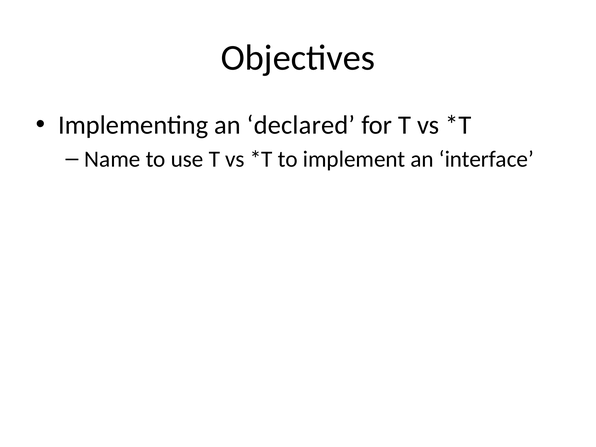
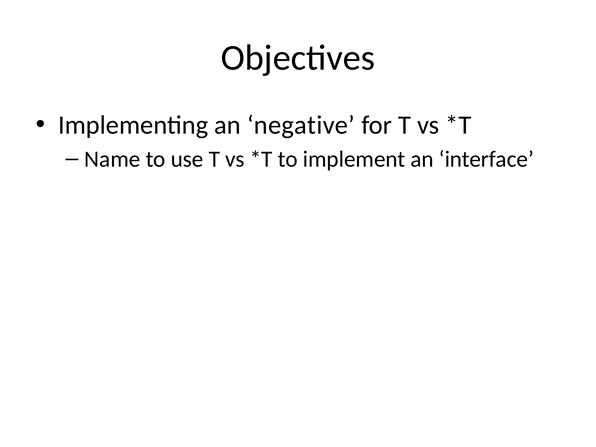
declared: declared -> negative
